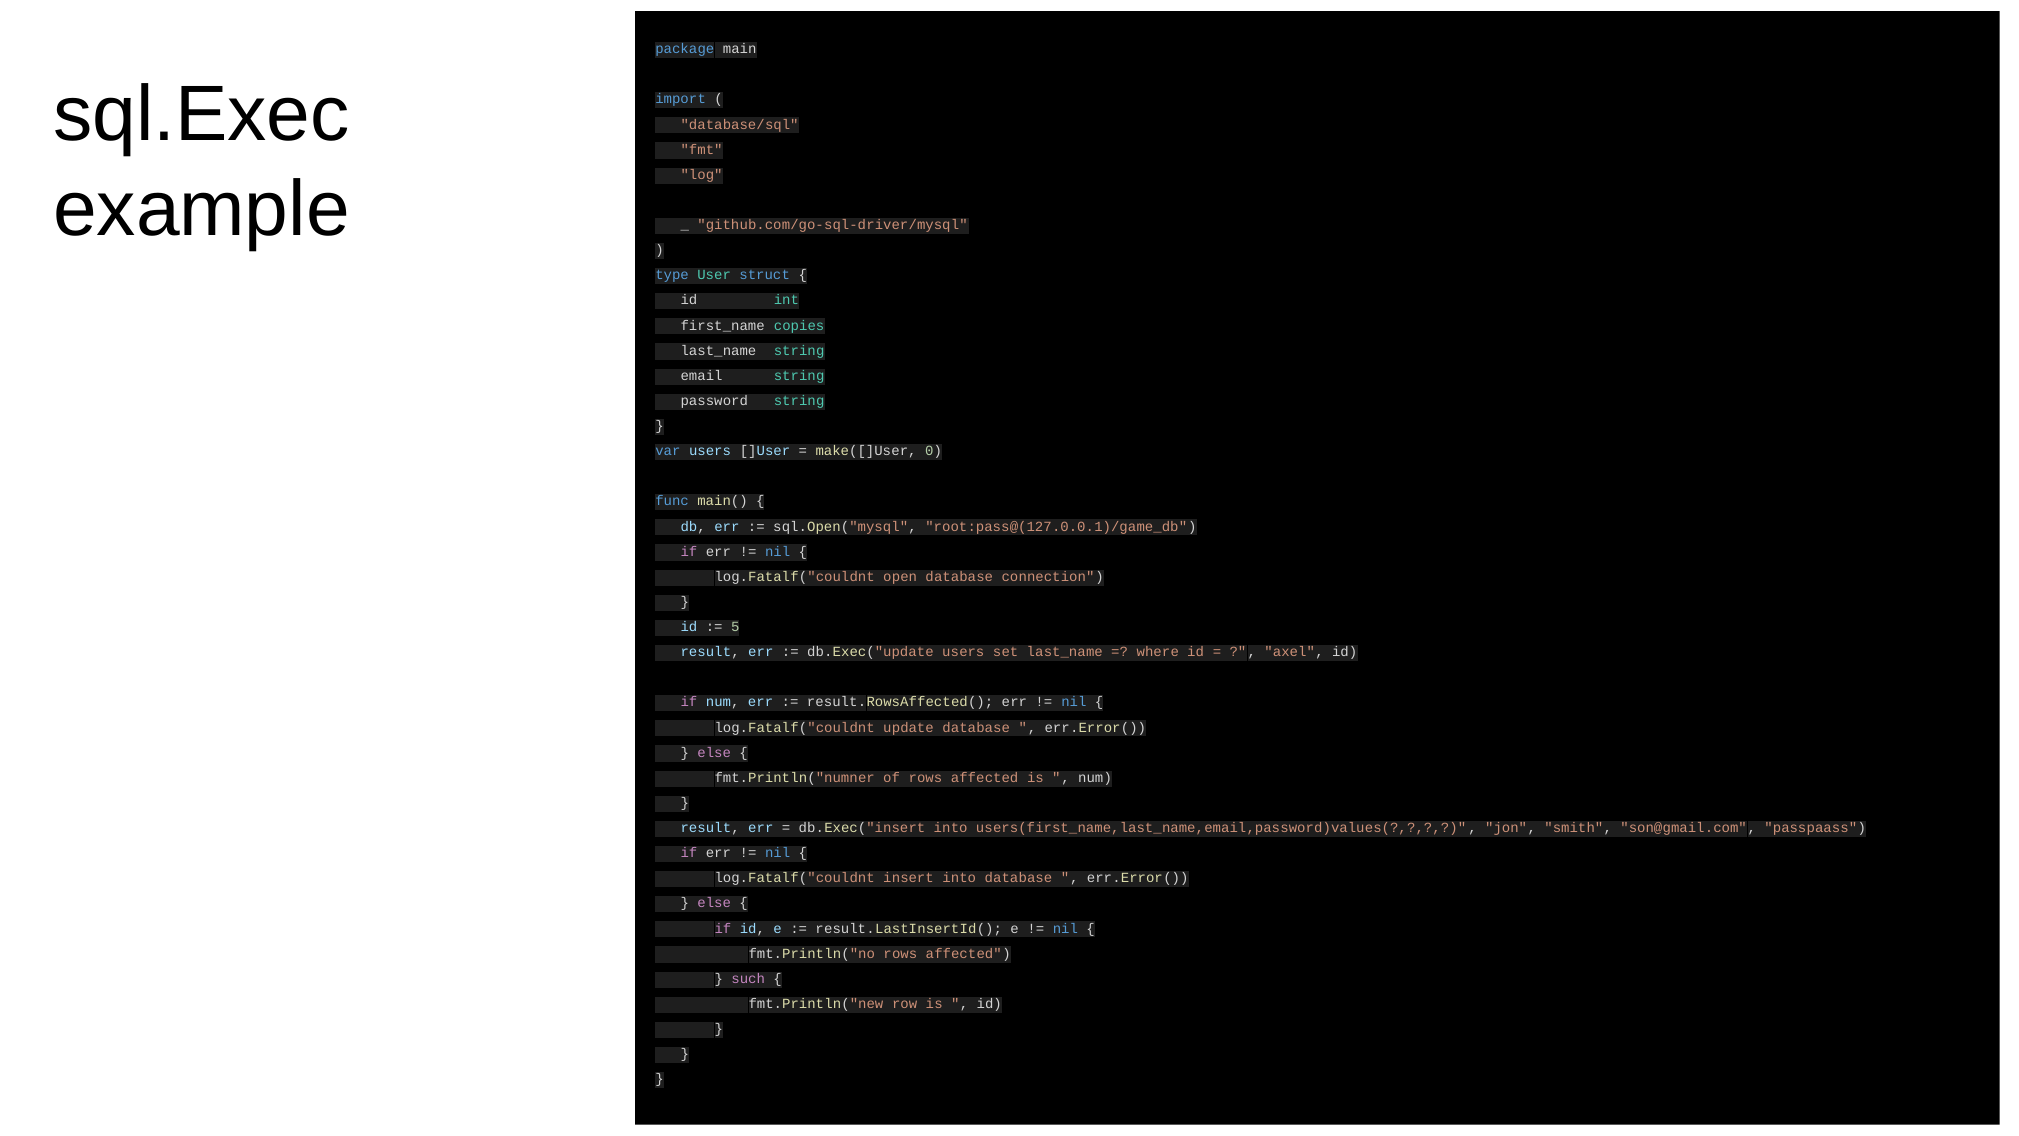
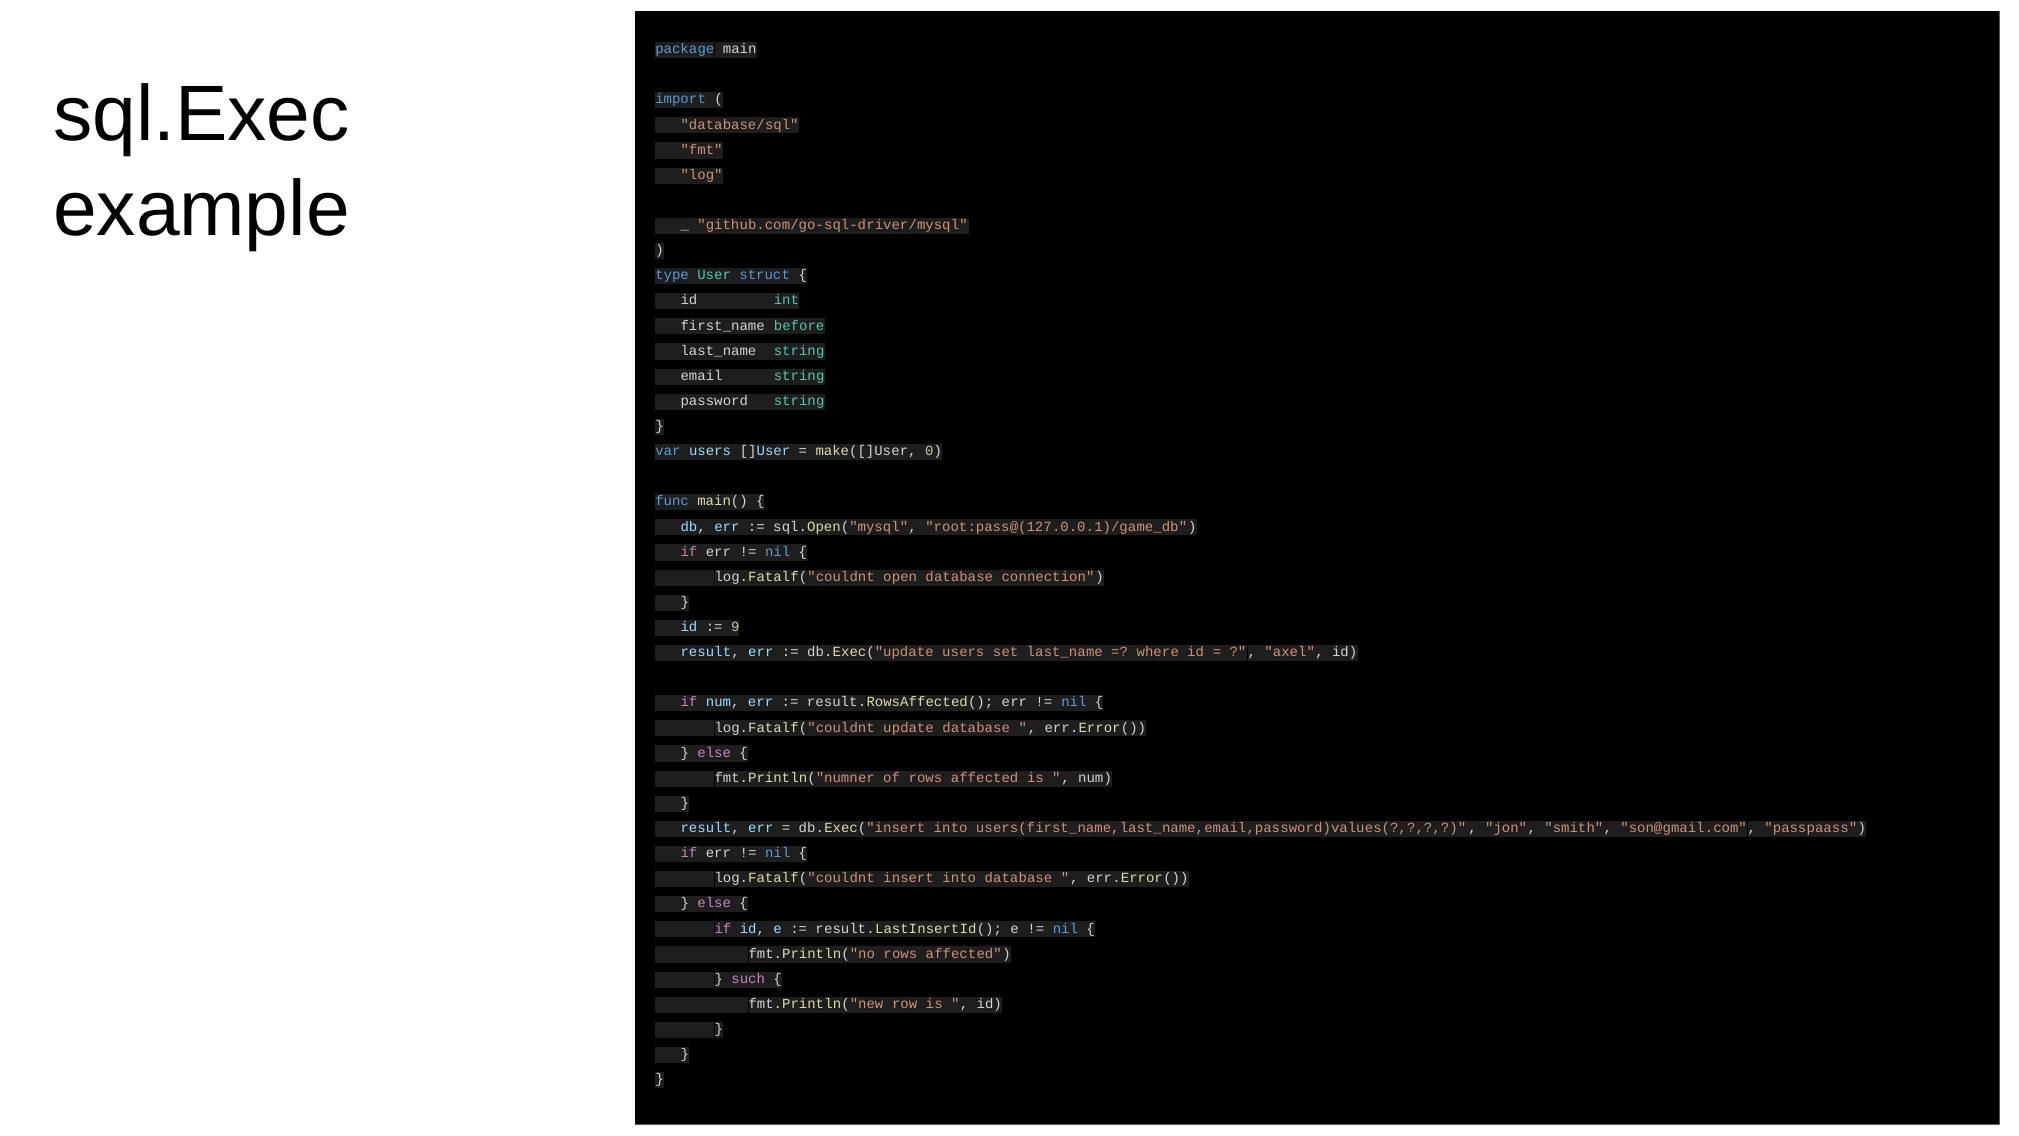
copies: copies -> before
5: 5 -> 9
